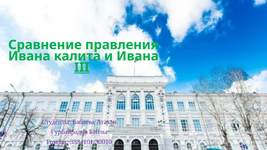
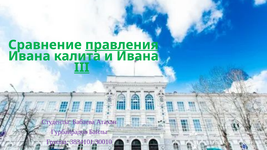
правления underline: none -> present
